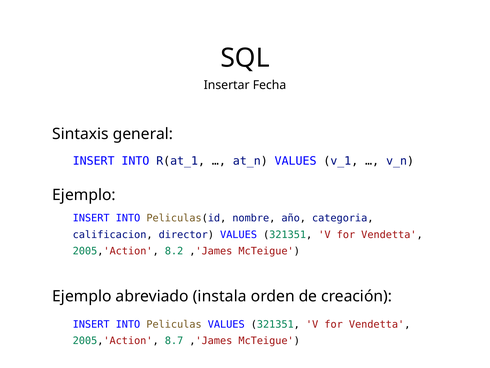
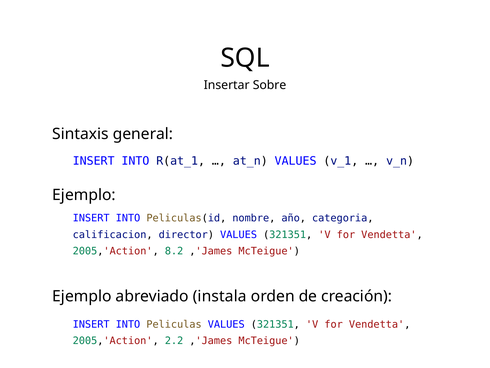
Fecha: Fecha -> Sobre
8.7: 8.7 -> 2.2
